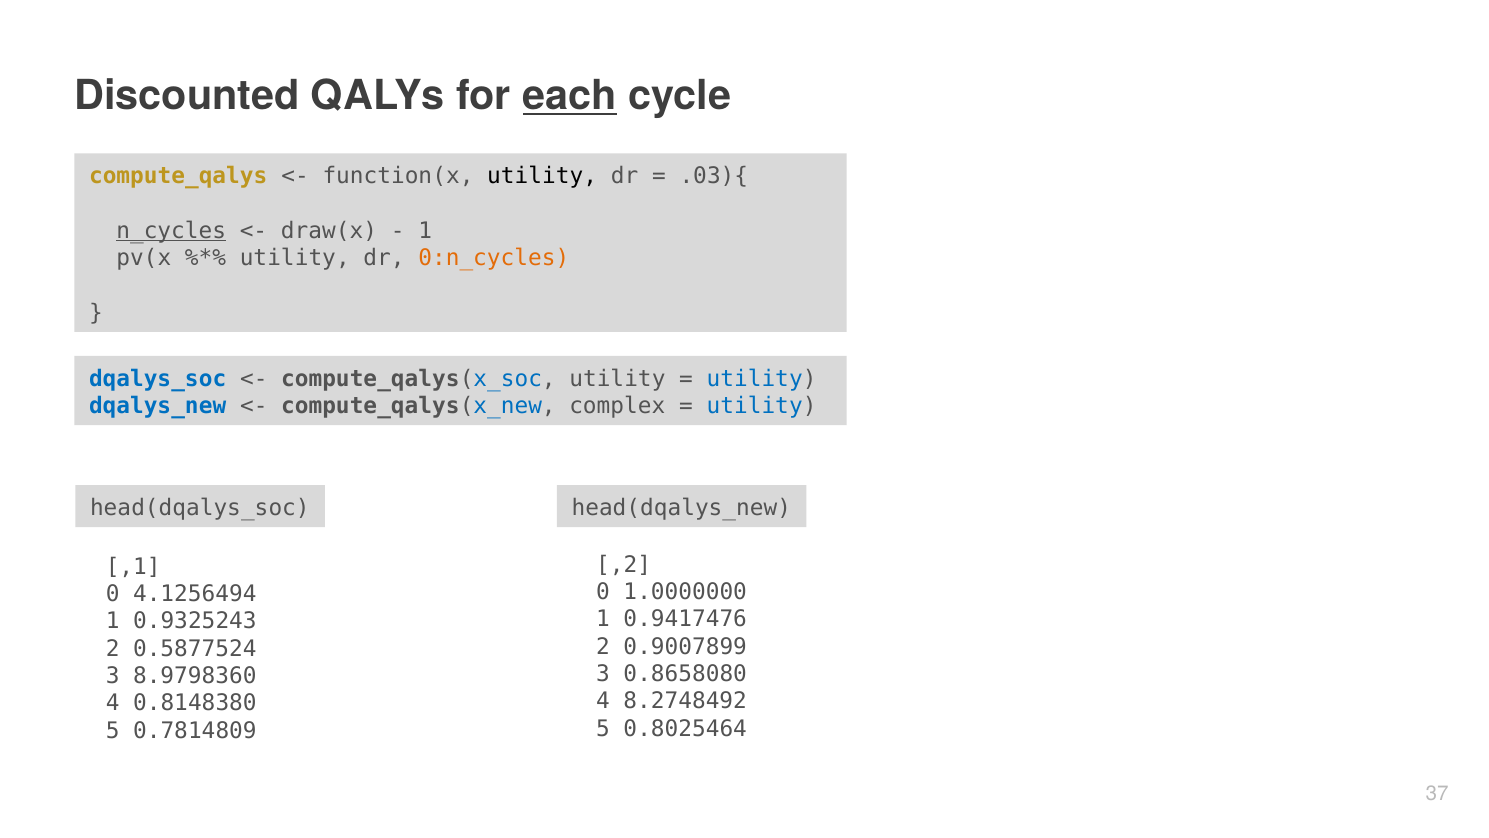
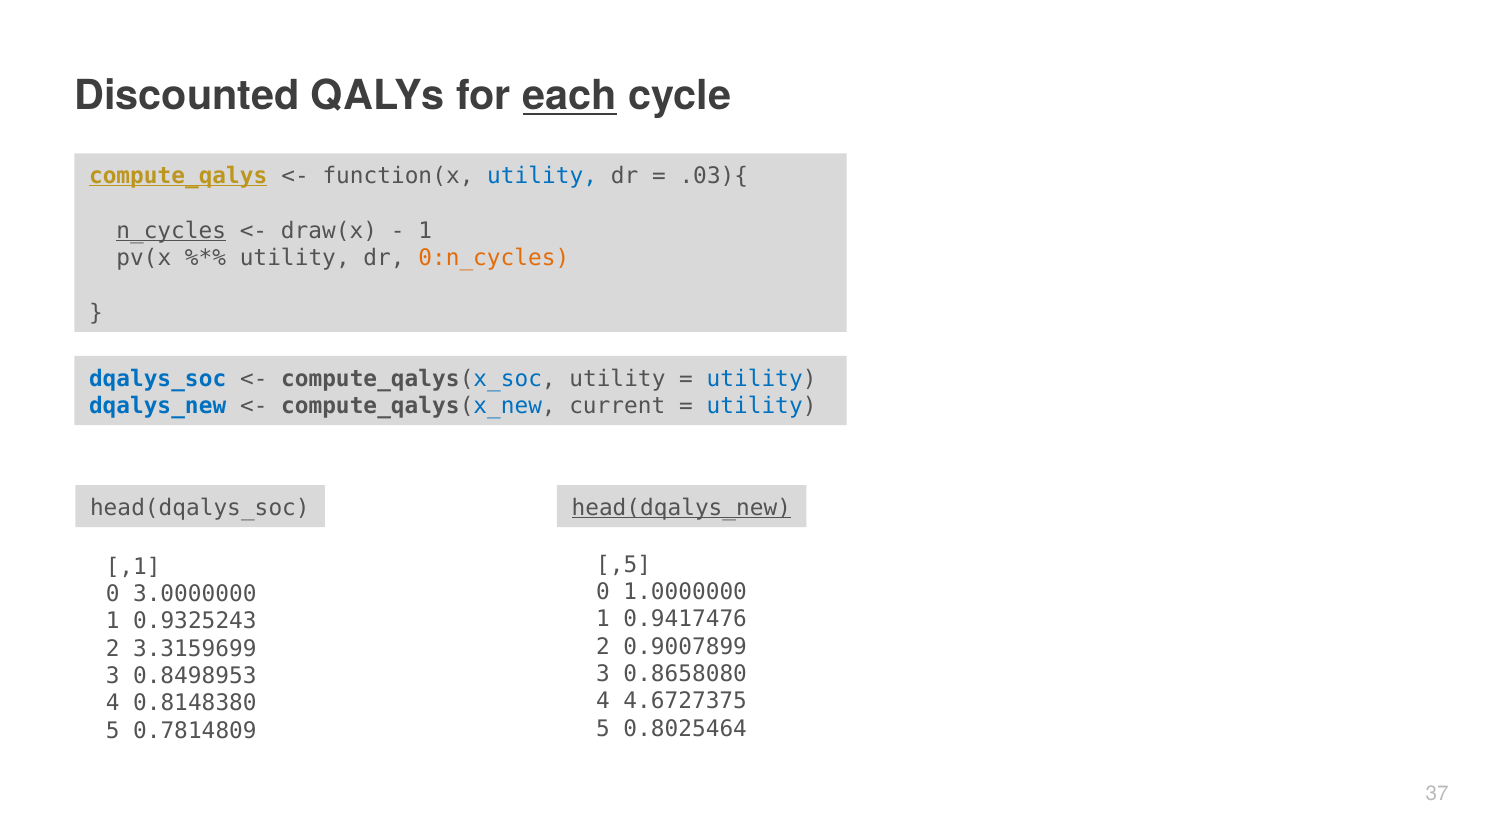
compute_qalys underline: none -> present
utility at (542, 176) colour: black -> blue
complex: complex -> current
head(dqalys_new underline: none -> present
,2: ,2 -> ,5
4.1256494: 4.1256494 -> 3.0000000
0.5877524: 0.5877524 -> 3.3159699
8.9798360: 8.9798360 -> 0.8498953
8.2748492: 8.2748492 -> 4.6727375
